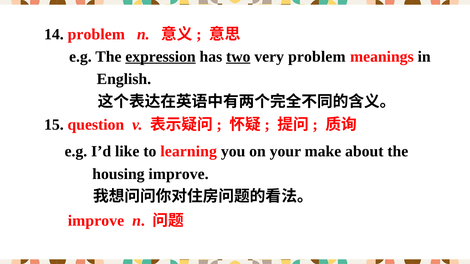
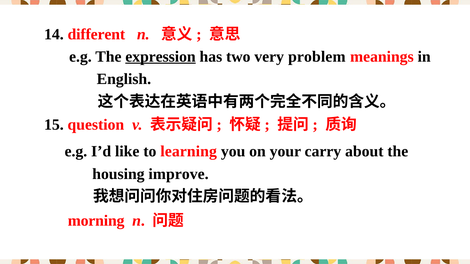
14 problem: problem -> different
two underline: present -> none
make: make -> carry
improve at (96, 221): improve -> morning
